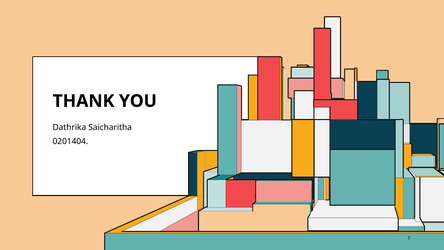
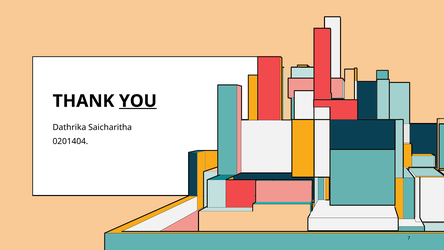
YOU underline: none -> present
